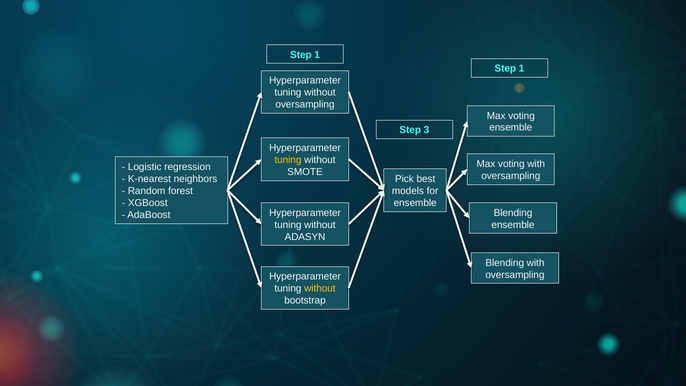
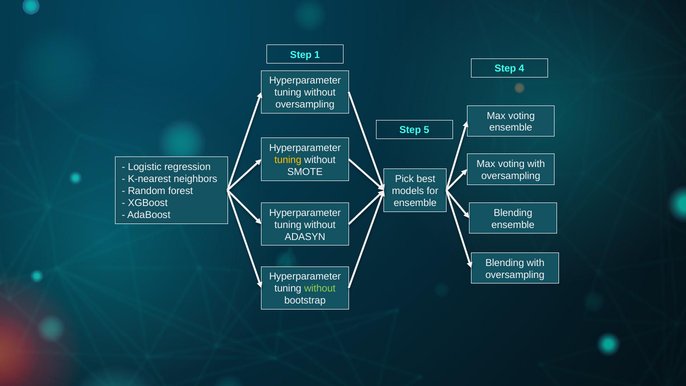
1 at (522, 69): 1 -> 4
3: 3 -> 5
without at (320, 289) colour: yellow -> light green
